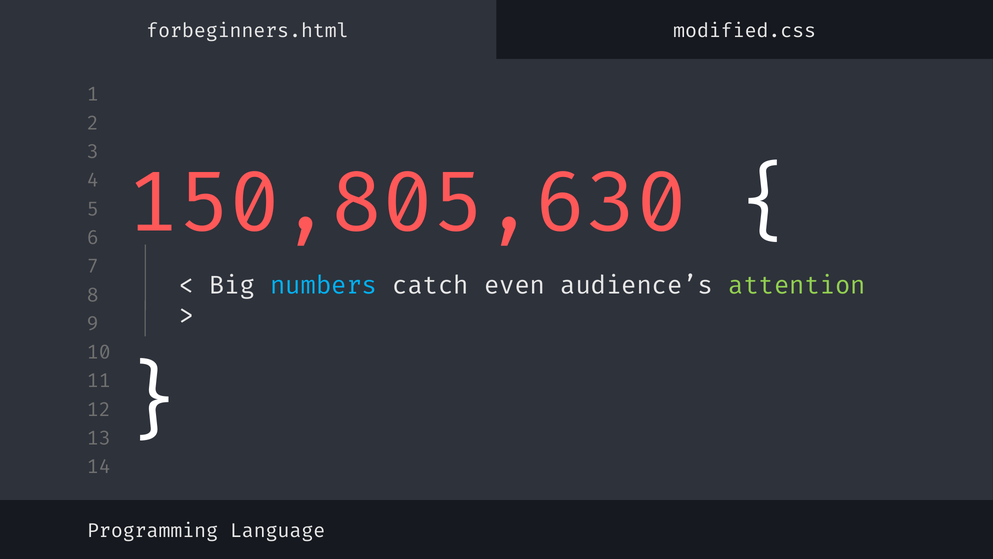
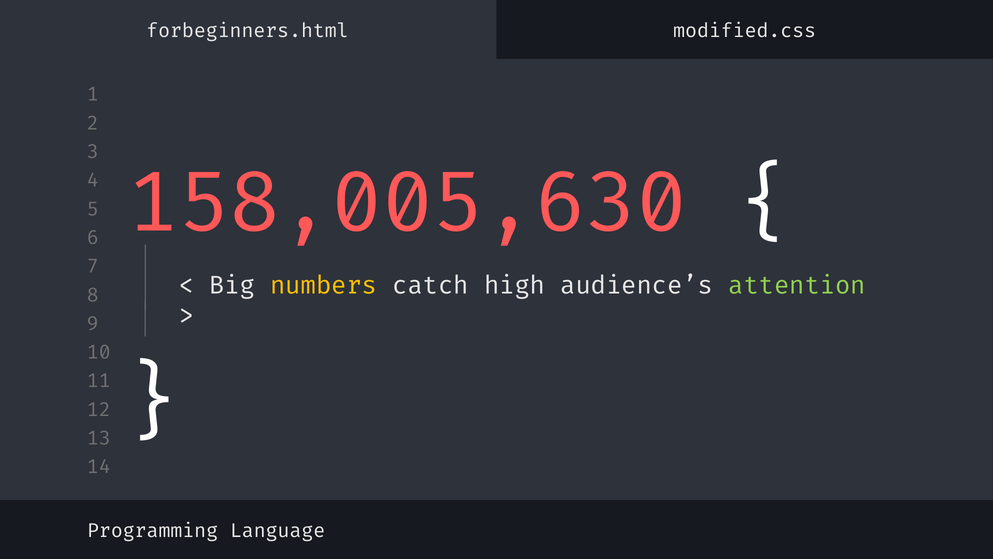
150,805,630: 150,805,630 -> 158,005,630
numbers colour: light blue -> yellow
even: even -> high
